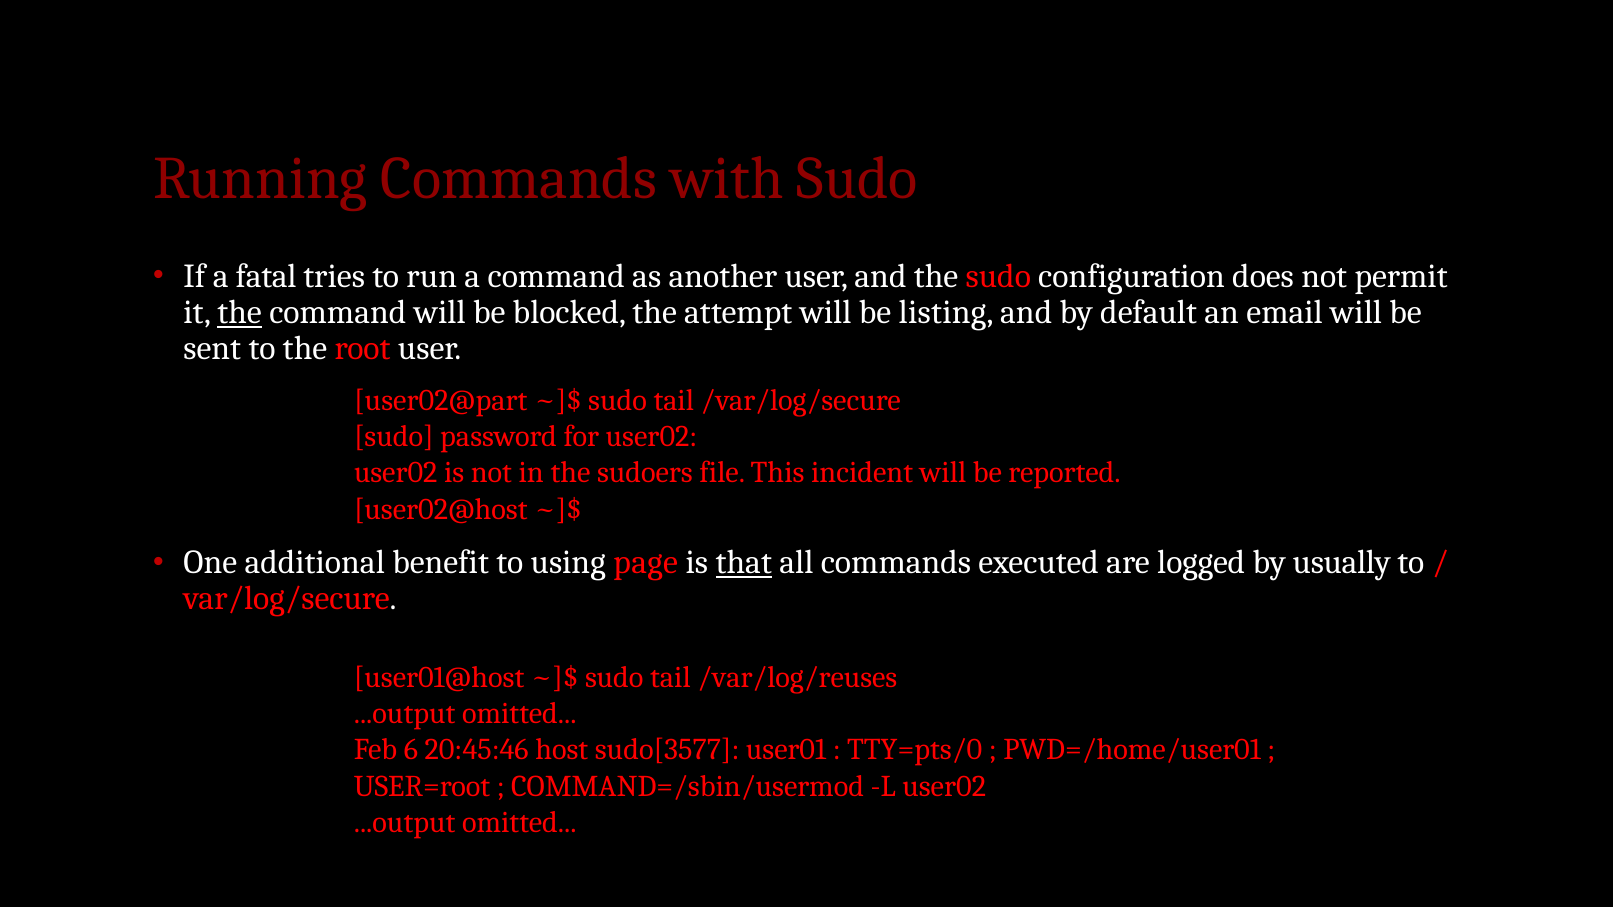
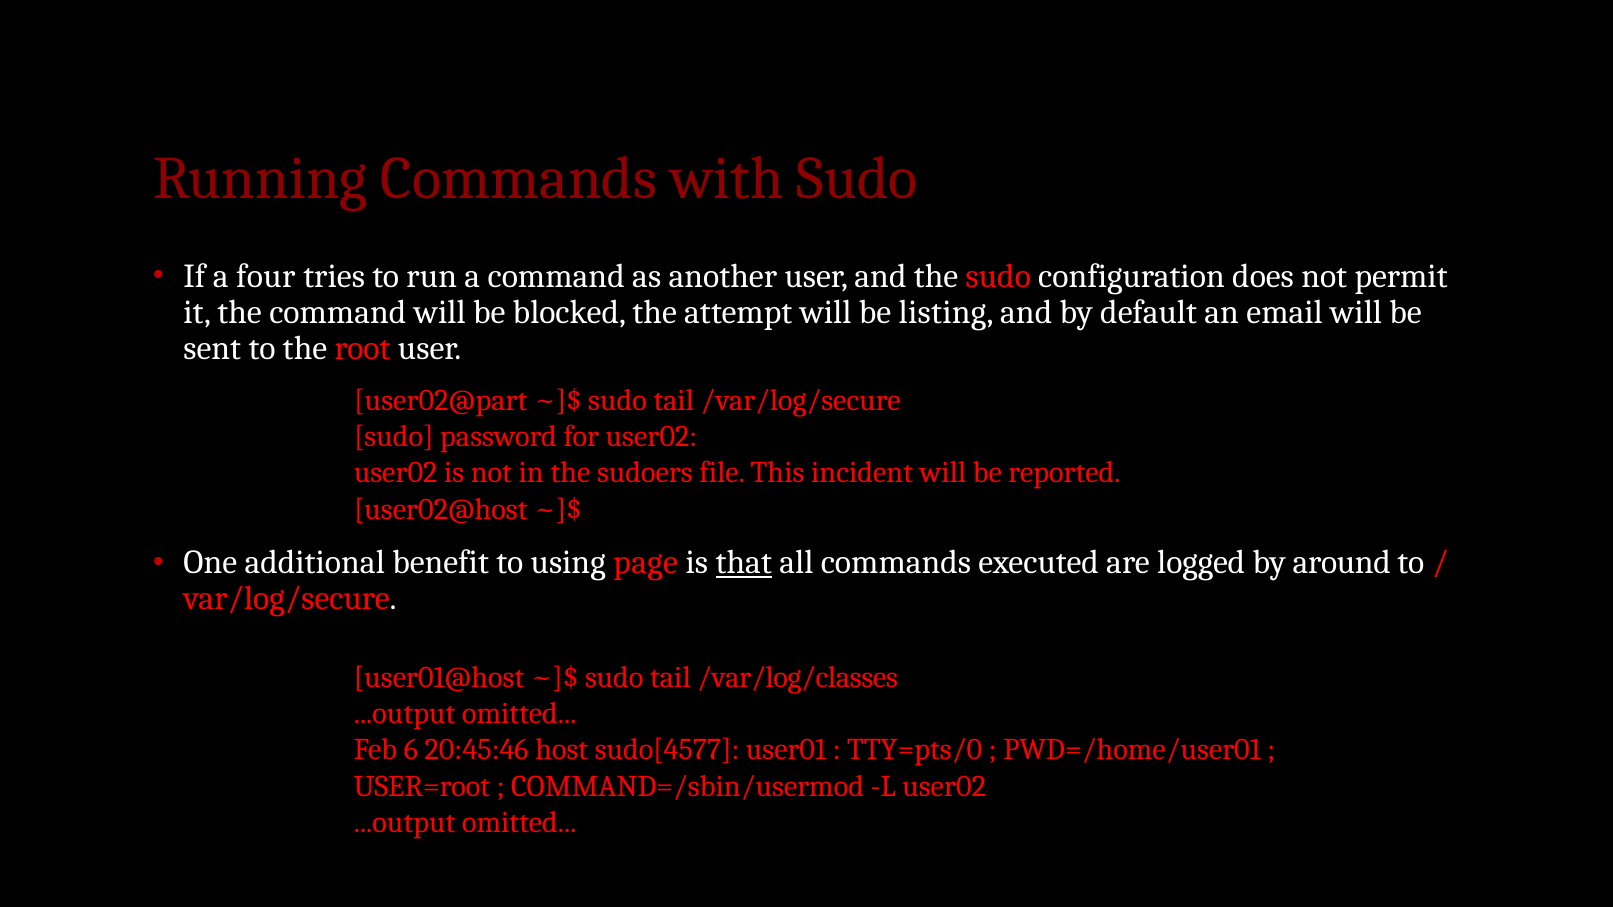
fatal: fatal -> four
the at (240, 312) underline: present -> none
usually: usually -> around
/var/log/reuses: /var/log/reuses -> /var/log/classes
sudo[3577: sudo[3577 -> sudo[4577
